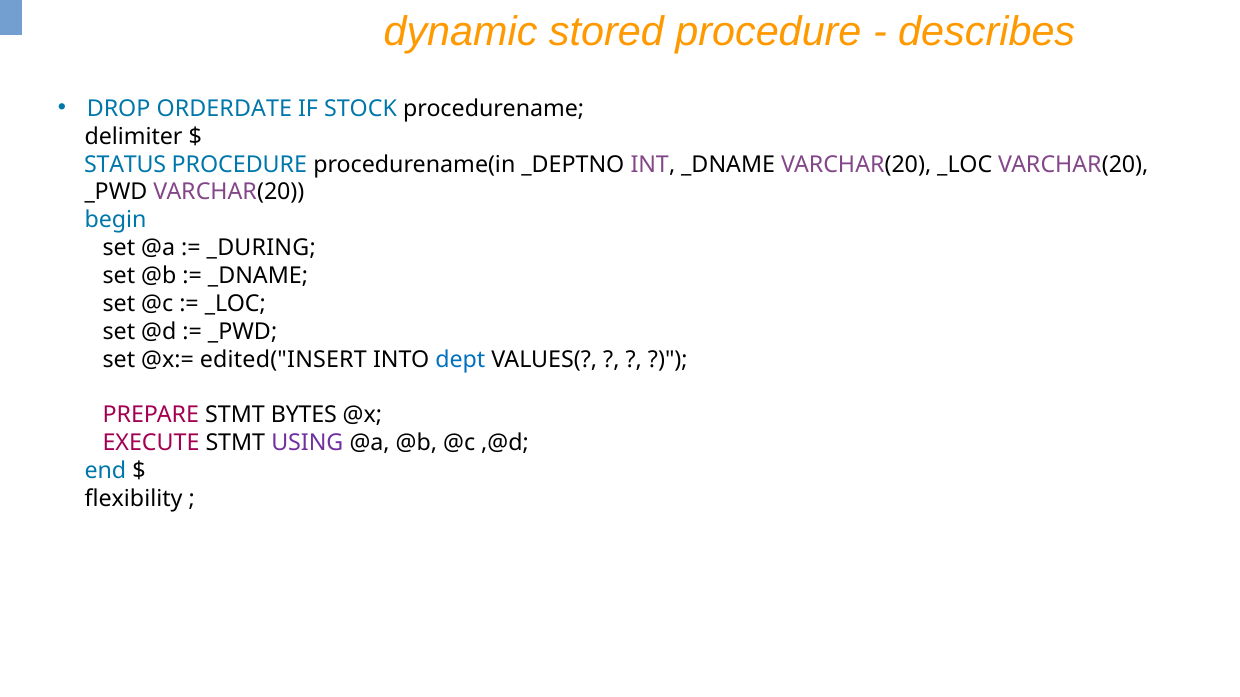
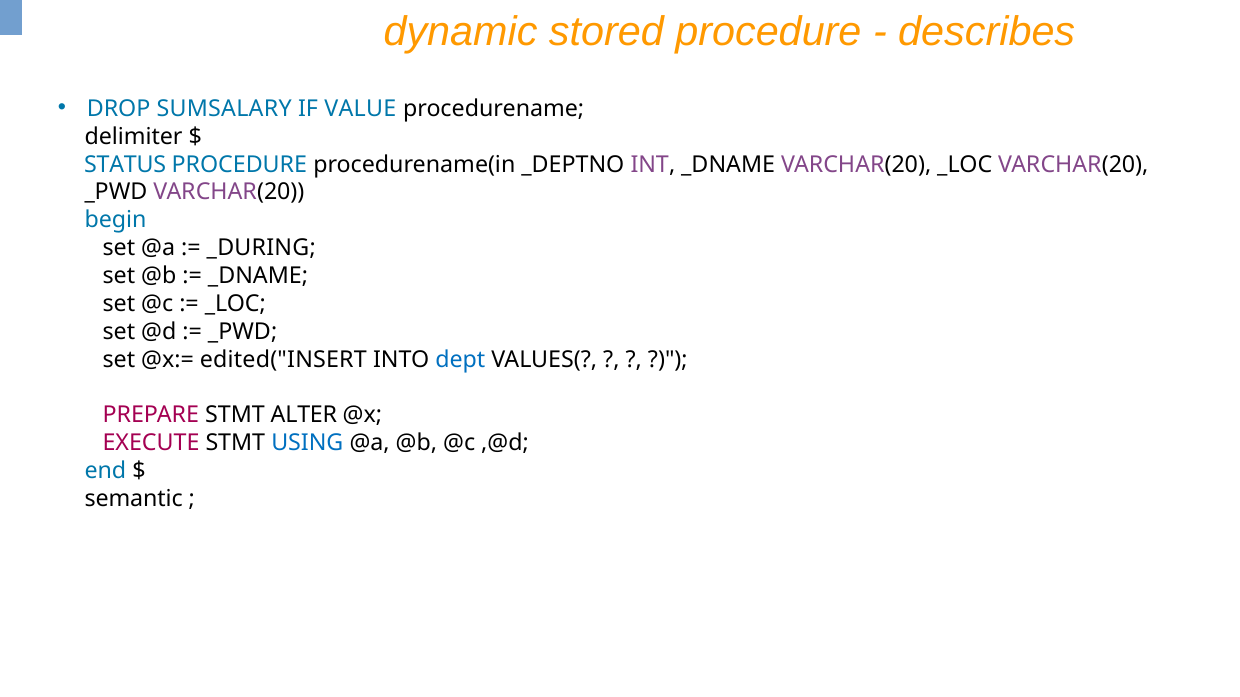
ORDERDATE: ORDERDATE -> SUMSALARY
STOCK: STOCK -> VALUE
BYTES: BYTES -> ALTER
USING colour: purple -> blue
flexibility: flexibility -> semantic
